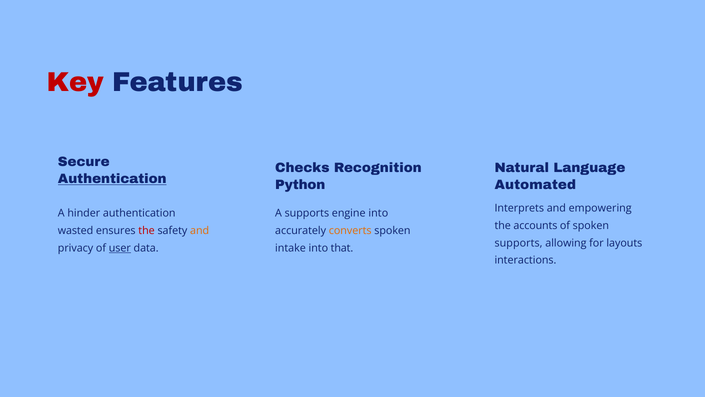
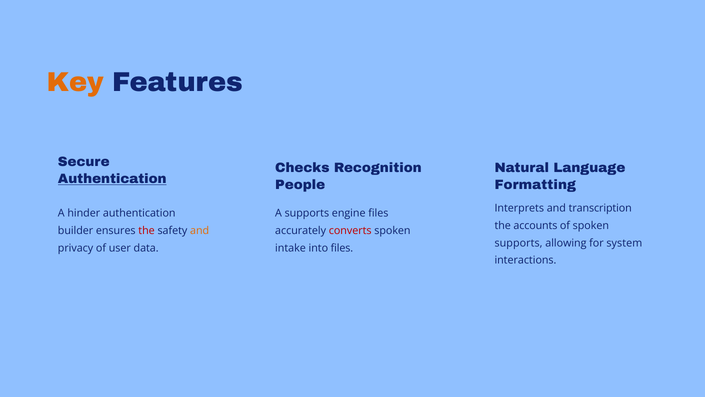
Key colour: red -> orange
Python: Python -> People
Automated: Automated -> Formatting
empowering: empowering -> transcription
engine into: into -> files
wasted: wasted -> builder
converts colour: orange -> red
layouts: layouts -> system
user underline: present -> none
into that: that -> files
